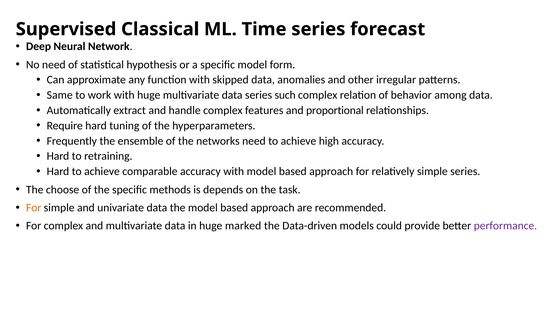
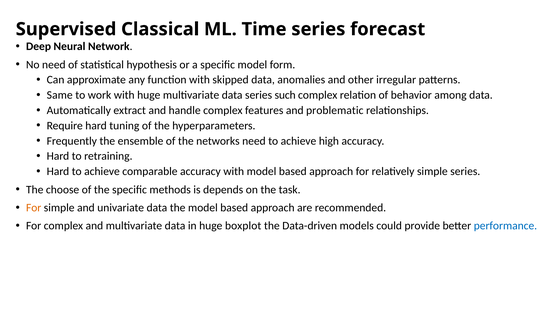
proportional: proportional -> problematic
marked: marked -> boxplot
performance colour: purple -> blue
